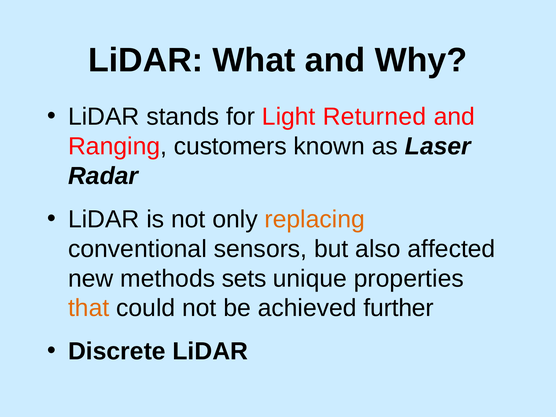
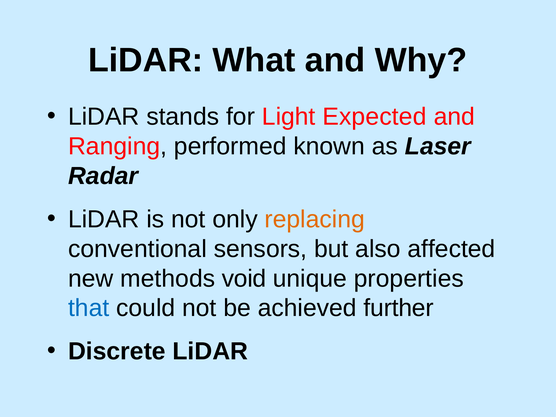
Returned: Returned -> Expected
customers: customers -> performed
sets: sets -> void
that colour: orange -> blue
